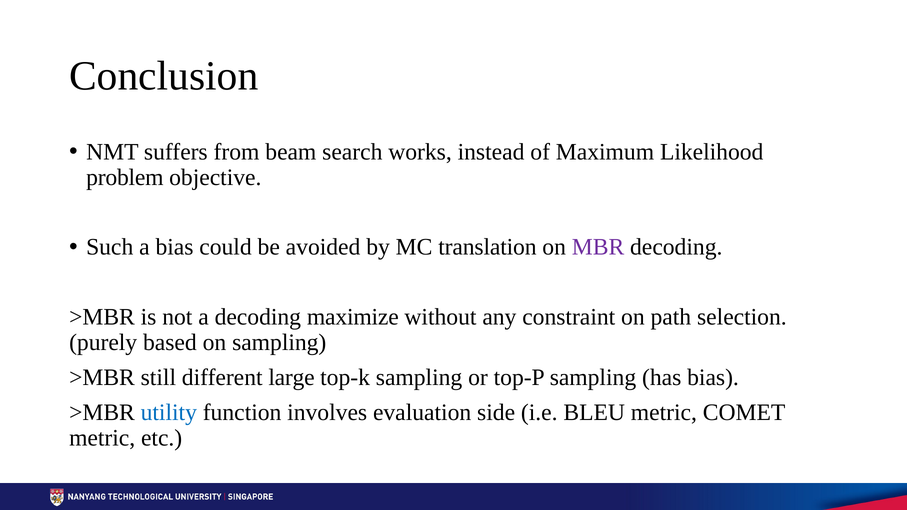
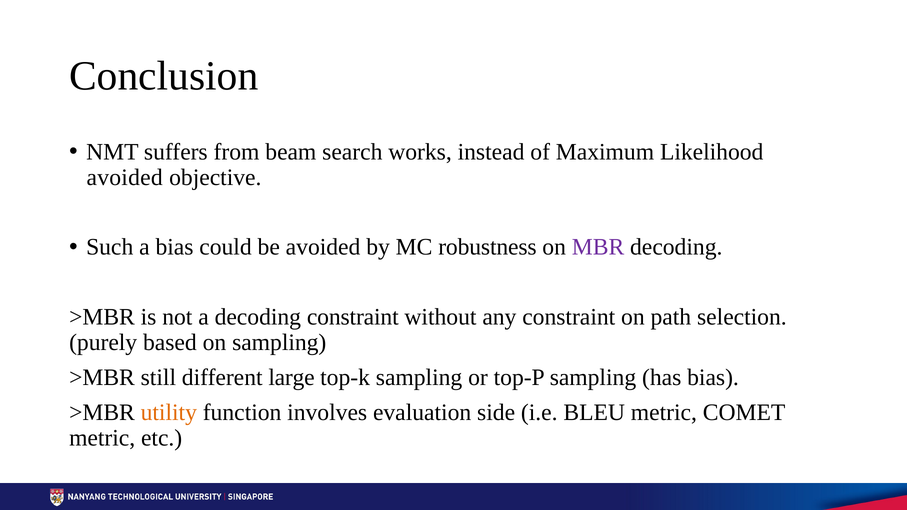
problem at (125, 177): problem -> avoided
translation: translation -> robustness
decoding maximize: maximize -> constraint
utility colour: blue -> orange
